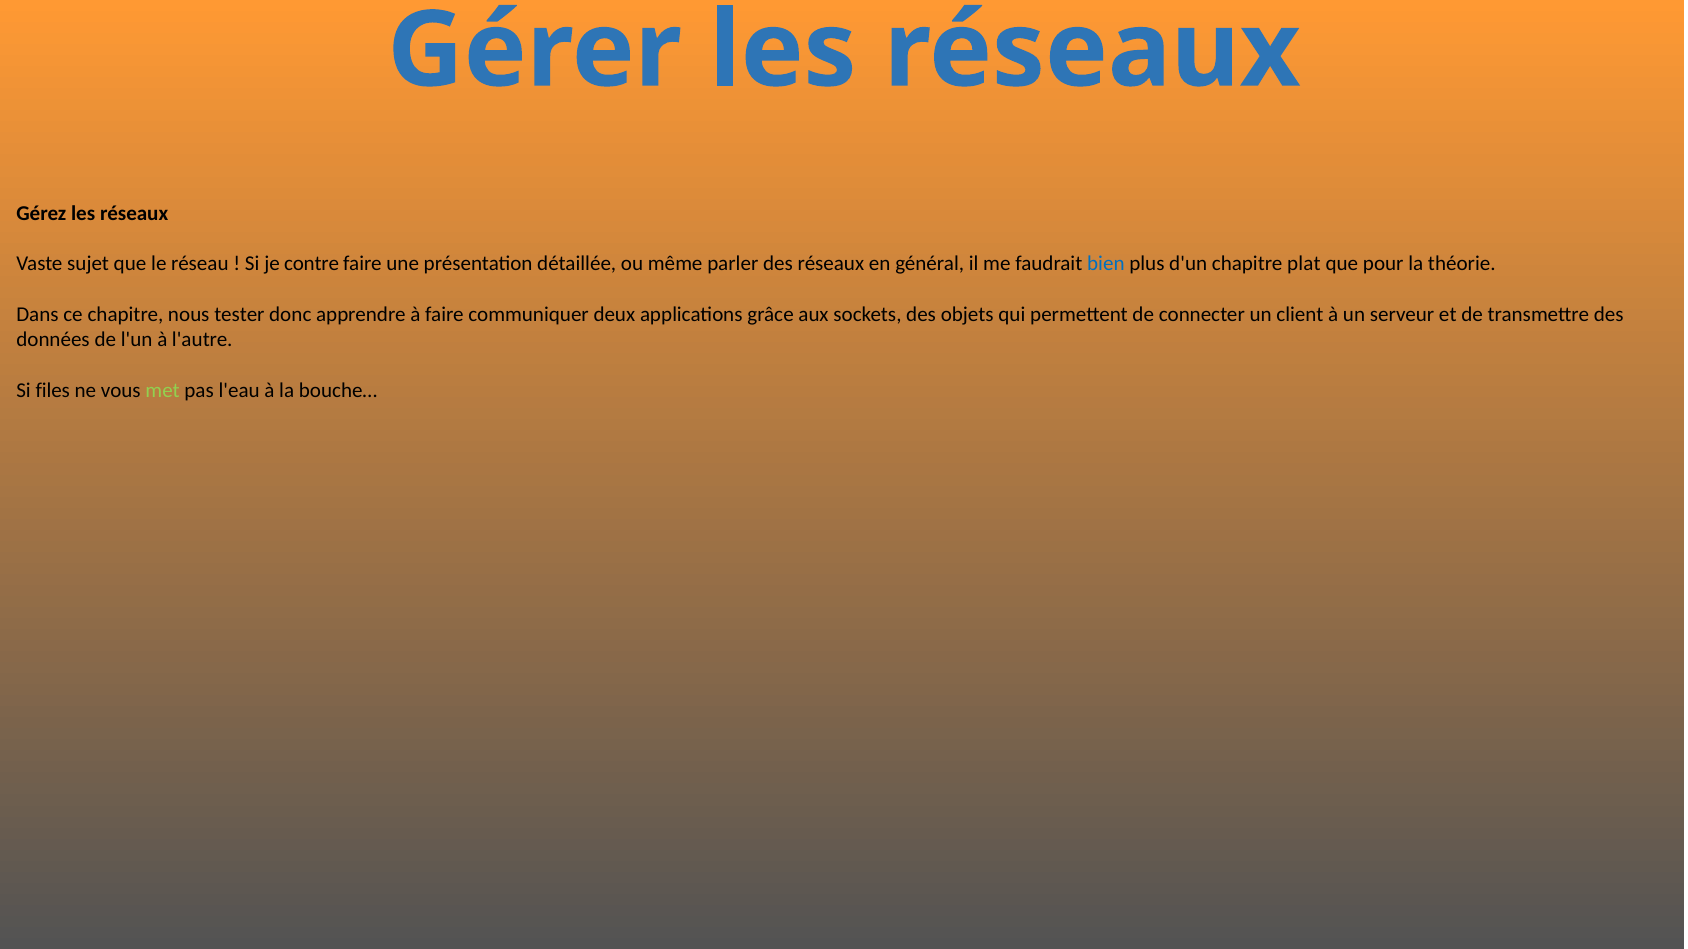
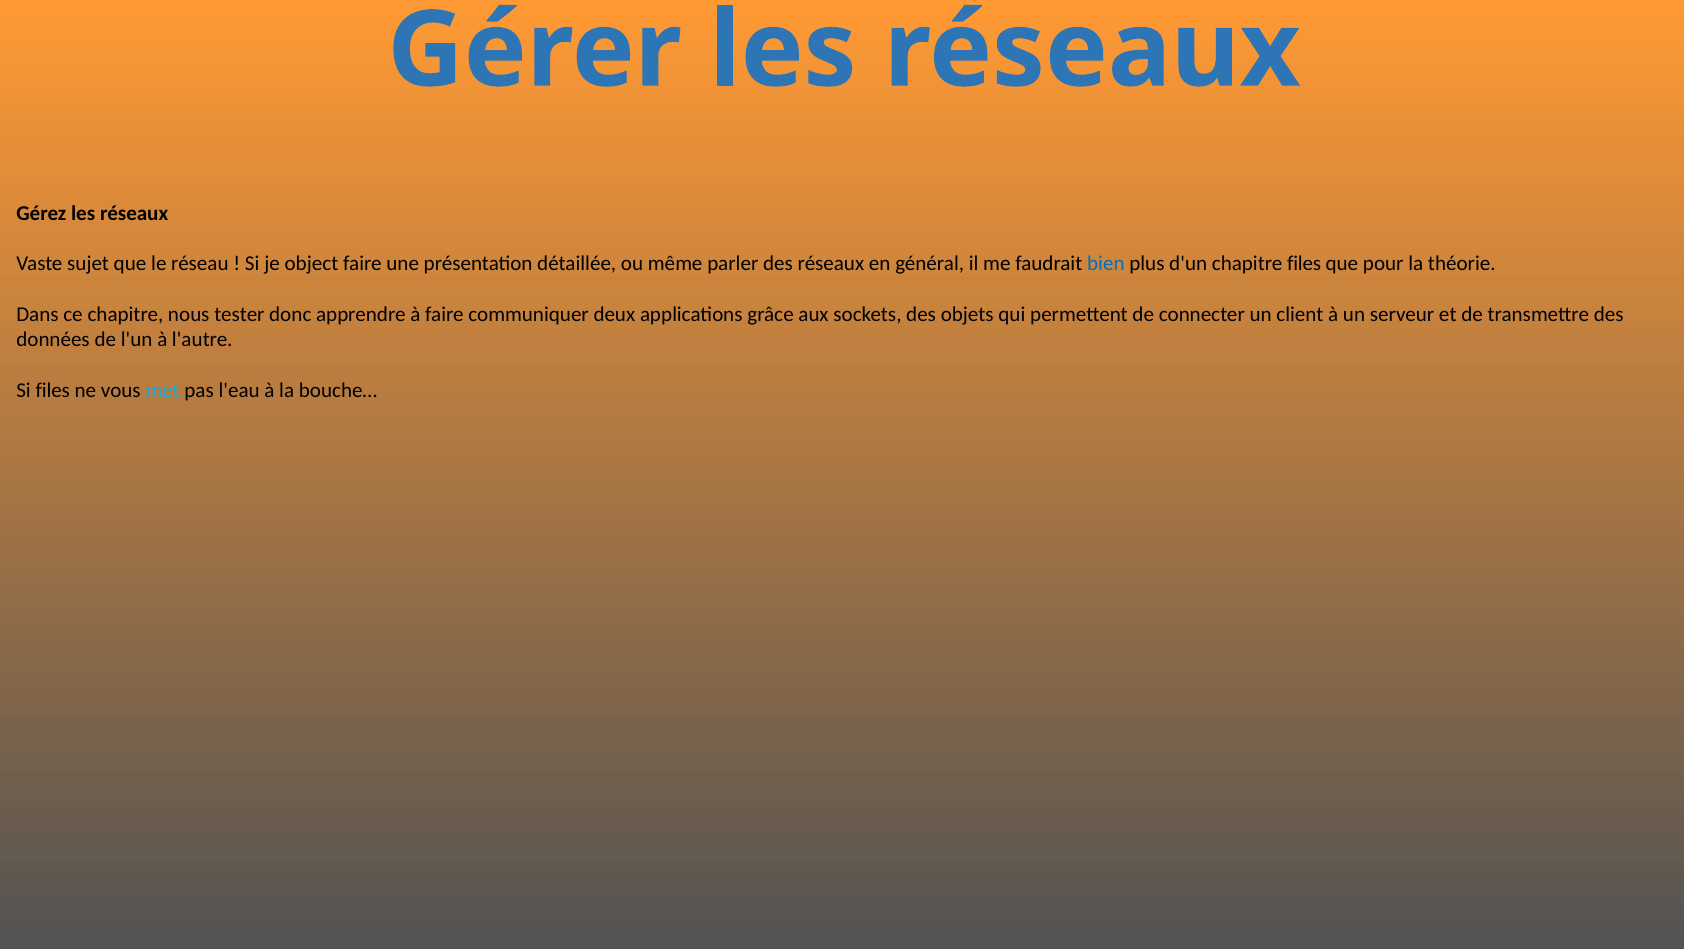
contre: contre -> object
chapitre plat: plat -> files
met colour: light green -> light blue
